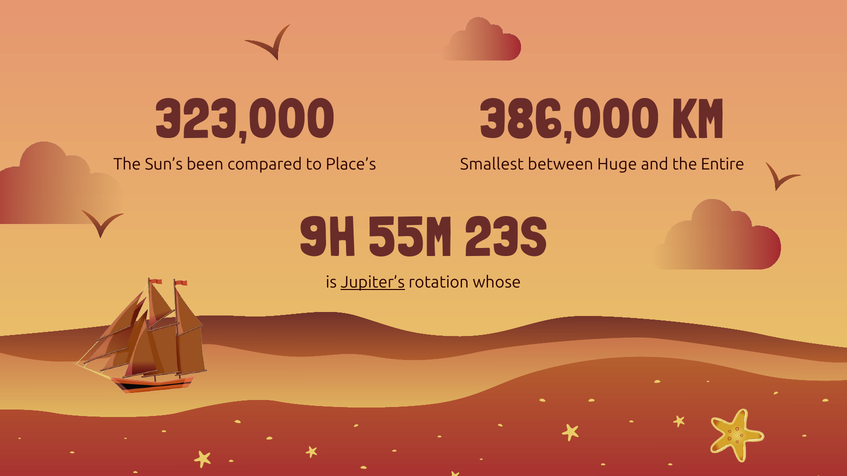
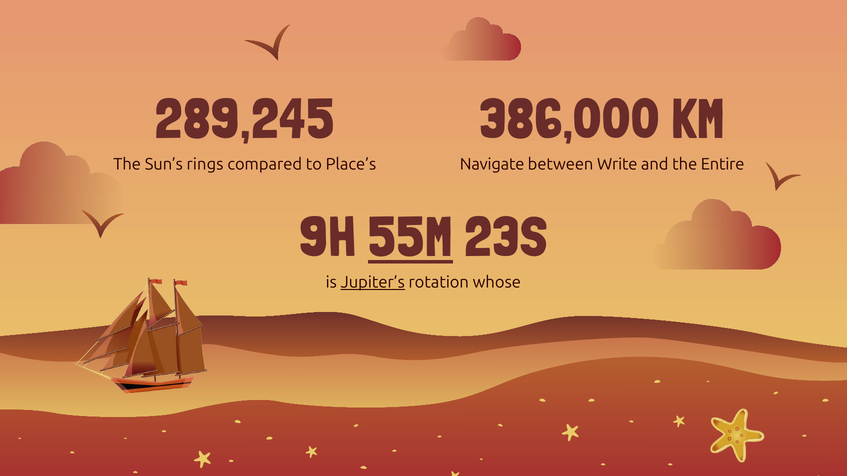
323,000: 323,000 -> 289,245
been: been -> rings
Smallest: Smallest -> Navigate
Huge: Huge -> Write
55M underline: none -> present
